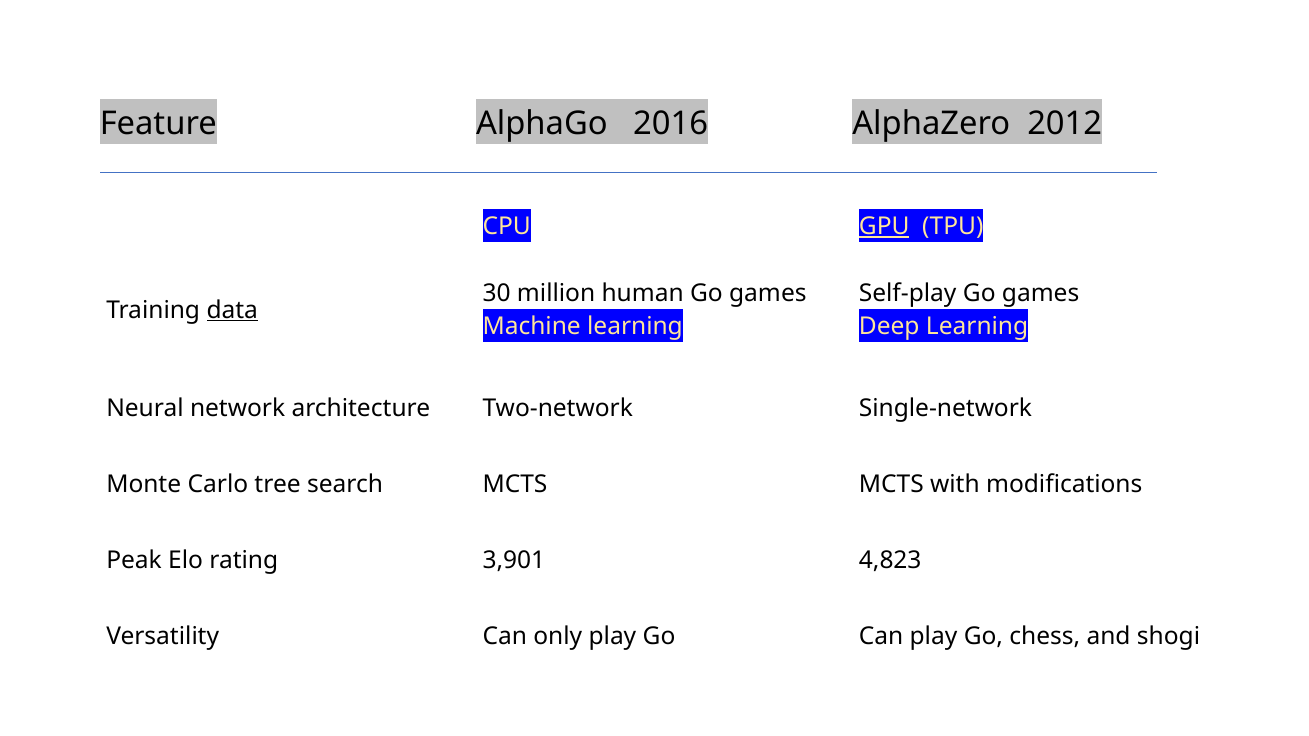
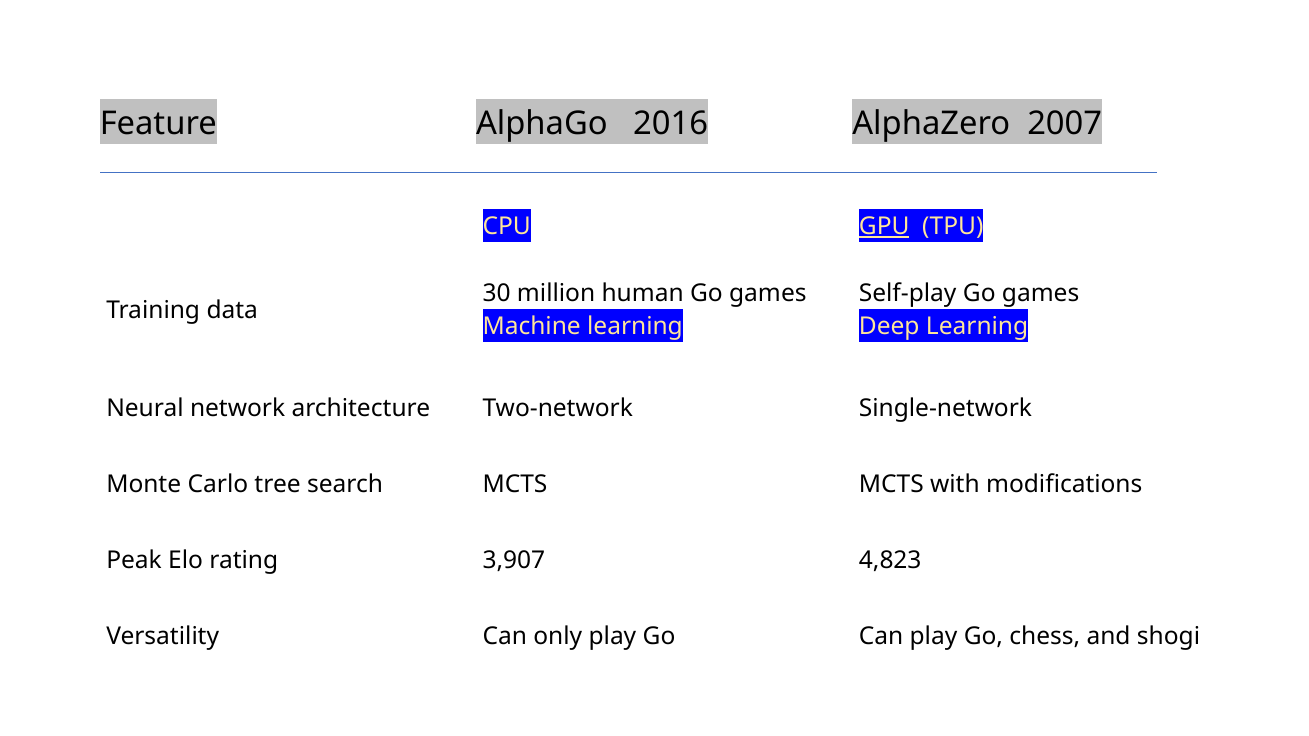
2012: 2012 -> 2007
data underline: present -> none
3,901: 3,901 -> 3,907
